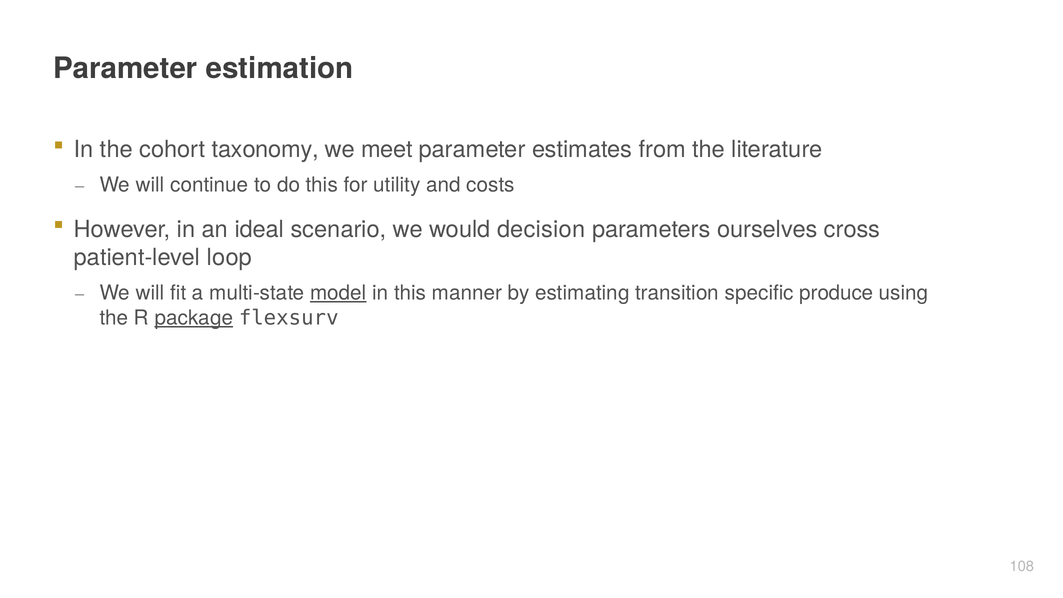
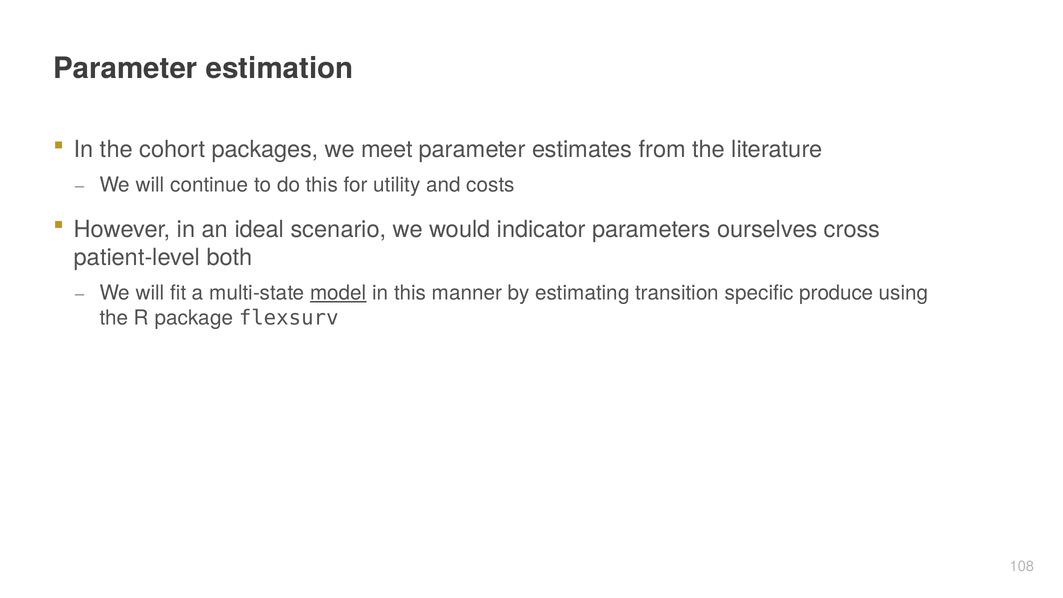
taxonomy: taxonomy -> packages
decision: decision -> indicator
loop: loop -> both
package underline: present -> none
